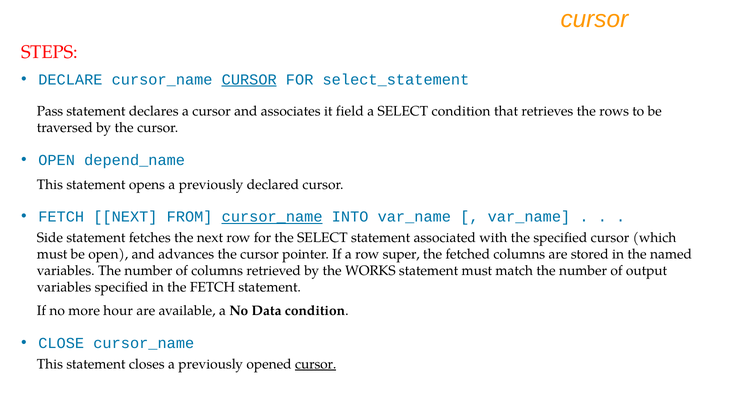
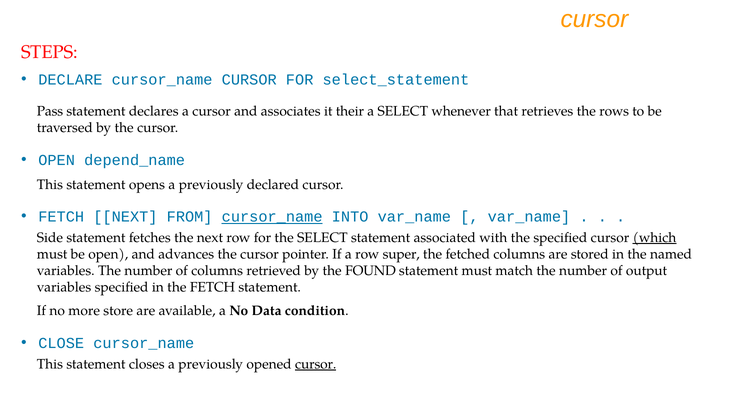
CURSOR at (249, 79) underline: present -> none
field: field -> their
SELECT condition: condition -> whenever
which underline: none -> present
WORKS: WORKS -> FOUND
hour: hour -> store
